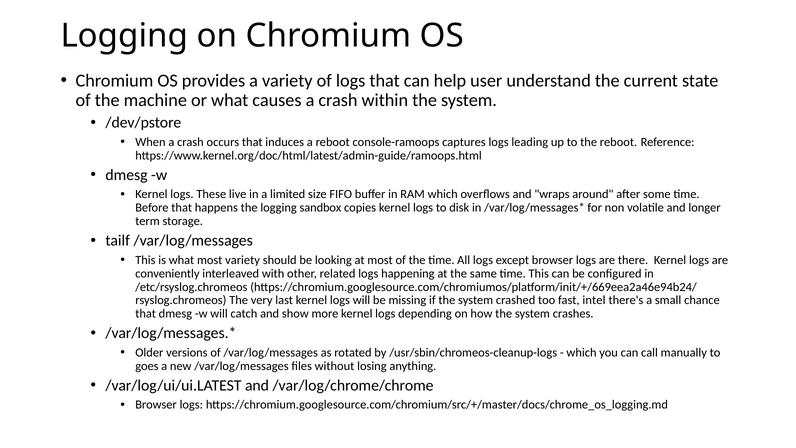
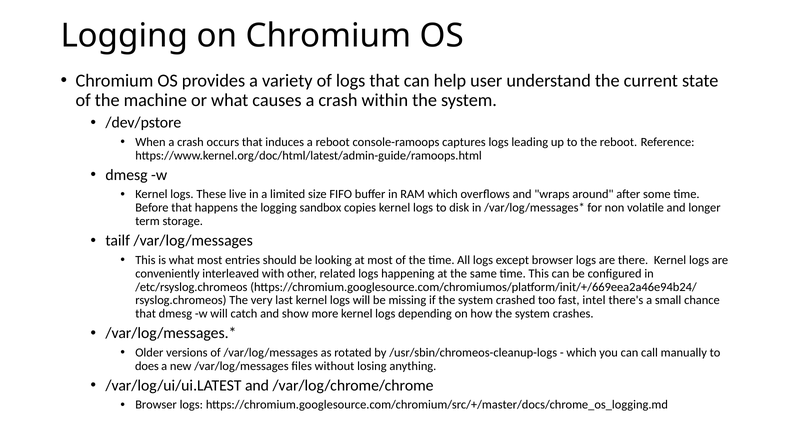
most variety: variety -> entries
goes: goes -> does
